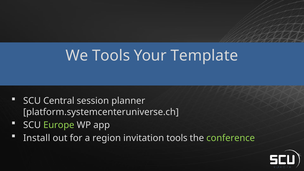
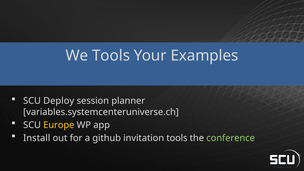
Template: Template -> Examples
Central: Central -> Deploy
platform.systemcenteruniverse.ch: platform.systemcenteruniverse.ch -> variables.systemcenteruniverse.ch
Europe colour: light green -> yellow
region: region -> github
